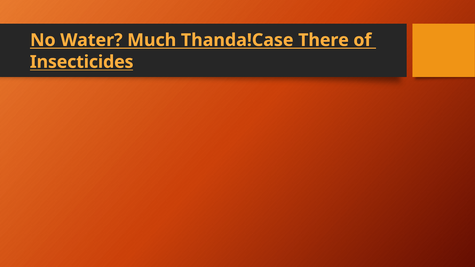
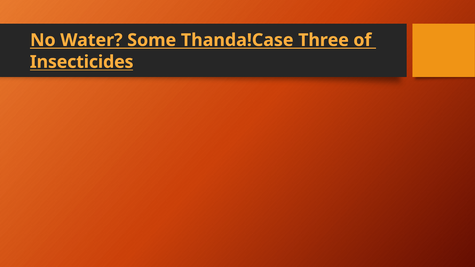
Much: Much -> Some
There: There -> Three
